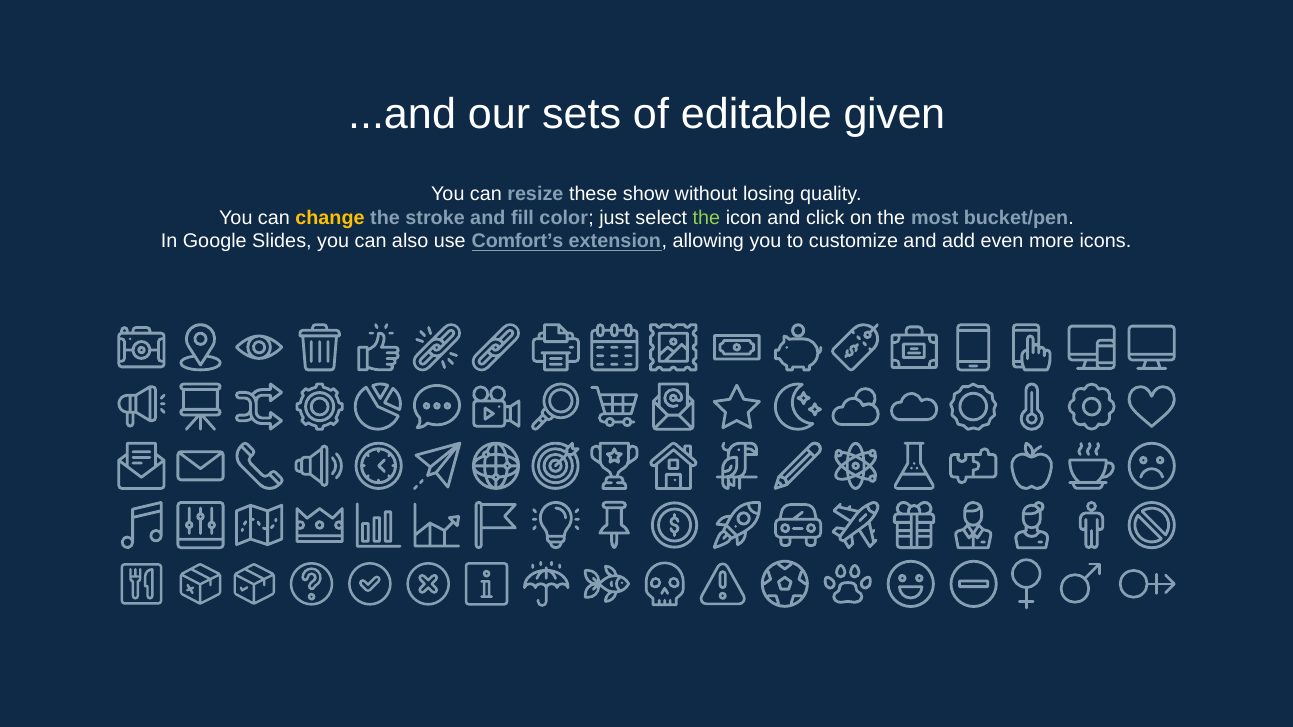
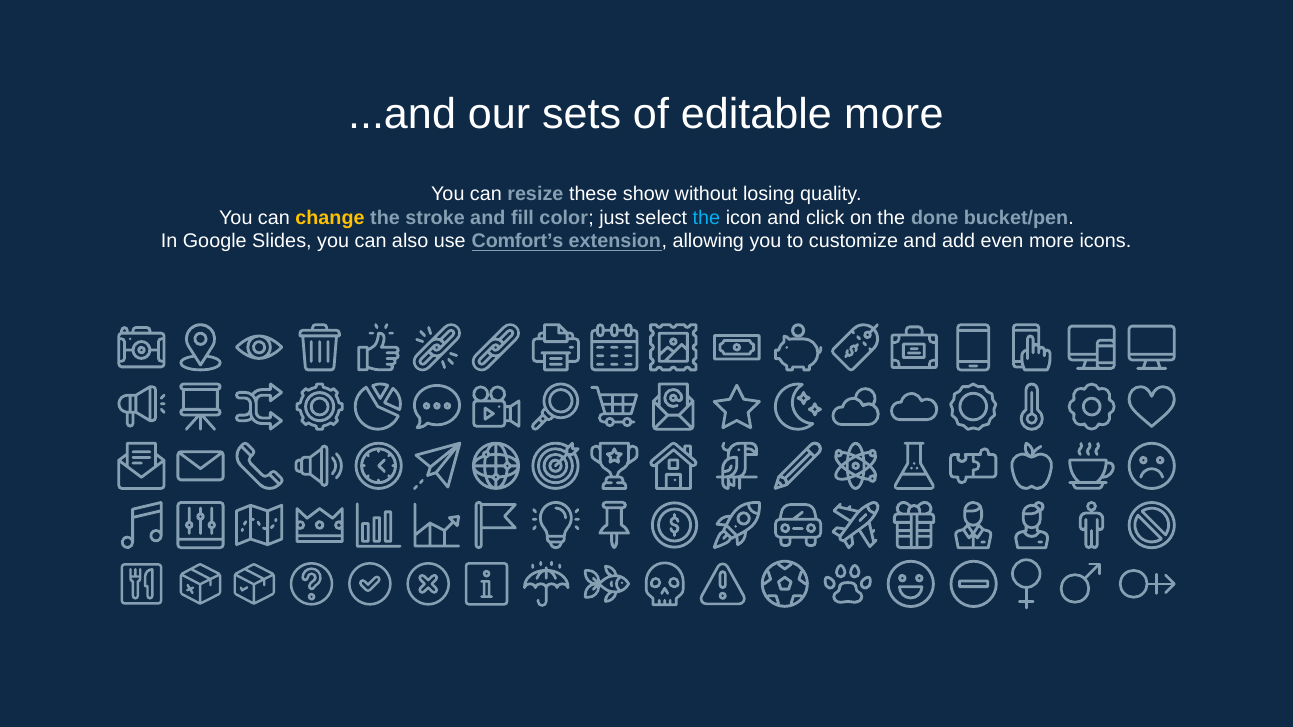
editable given: given -> more
the at (706, 218) colour: light green -> light blue
most: most -> done
